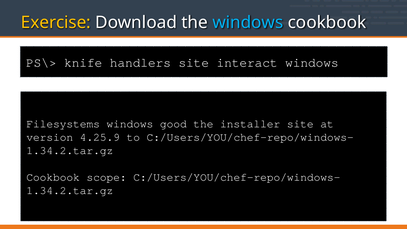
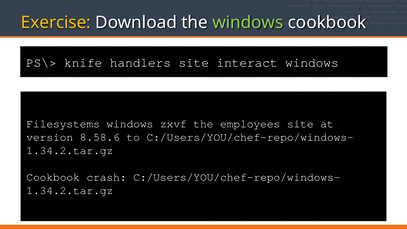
windows at (248, 22) colour: light blue -> light green
good: good -> zxvf
installer: installer -> employees
4.25.9: 4.25.9 -> 8.58.6
scope: scope -> crash
